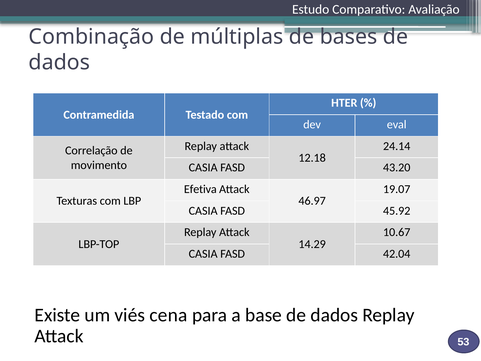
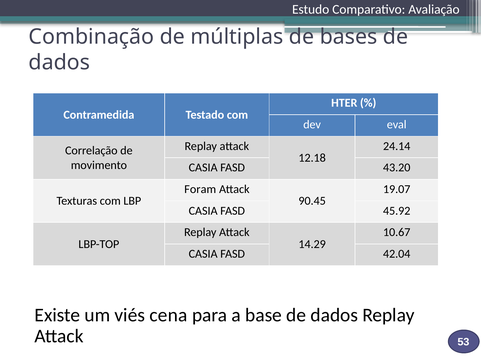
Efetiva: Efetiva -> Foram
46.97: 46.97 -> 90.45
